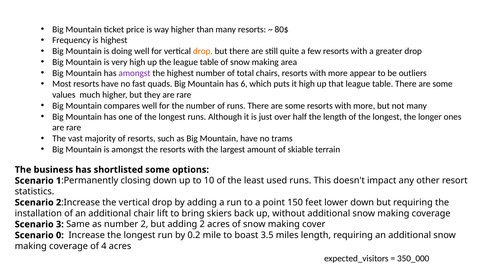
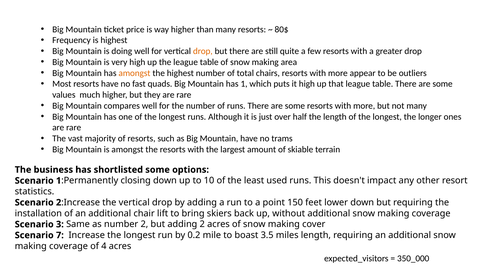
amongst at (134, 73) colour: purple -> orange
has 6: 6 -> 1
0: 0 -> 7
